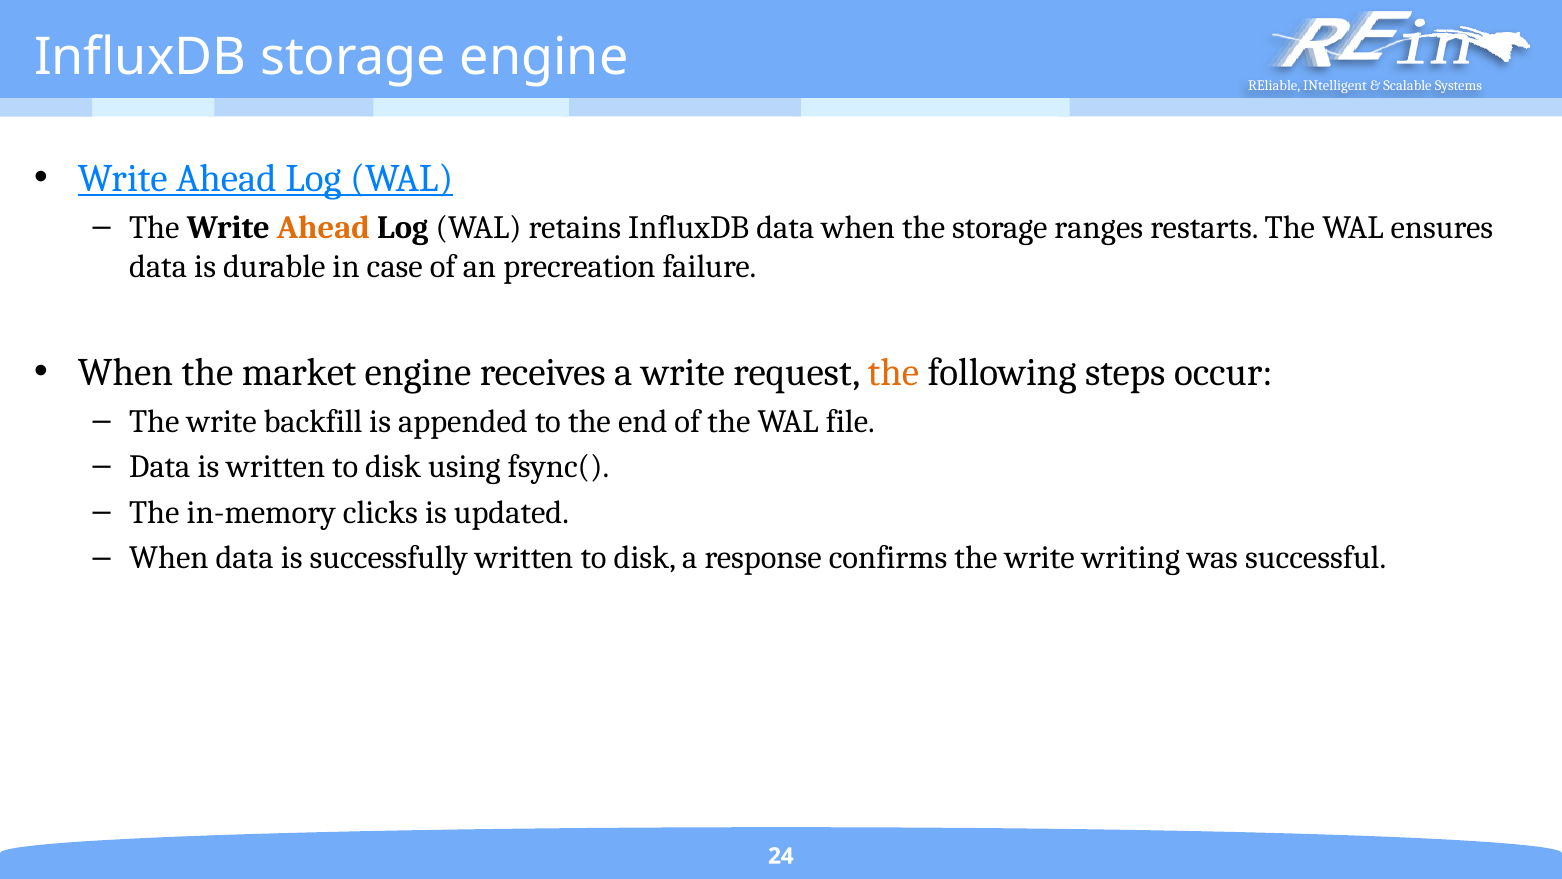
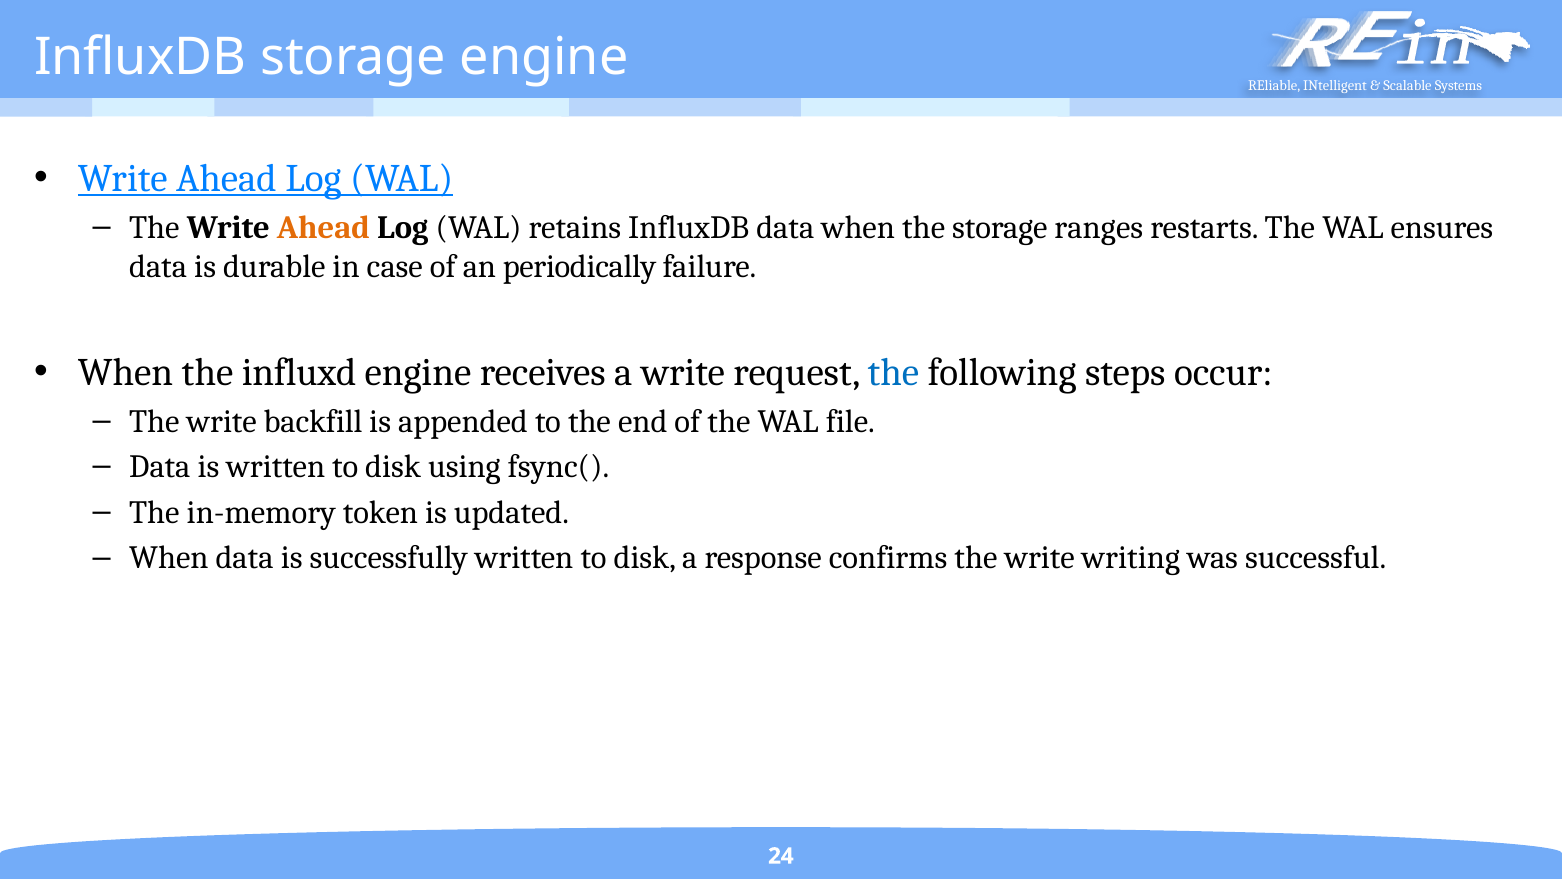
precreation: precreation -> periodically
market: market -> influxd
the at (893, 372) colour: orange -> blue
clicks: clicks -> token
